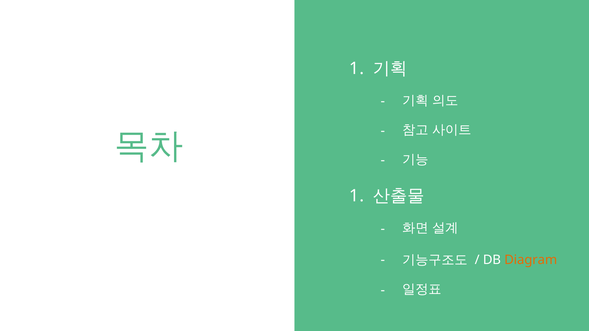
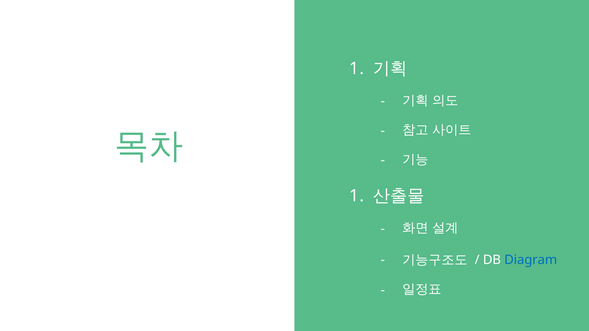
Diagram colour: orange -> blue
